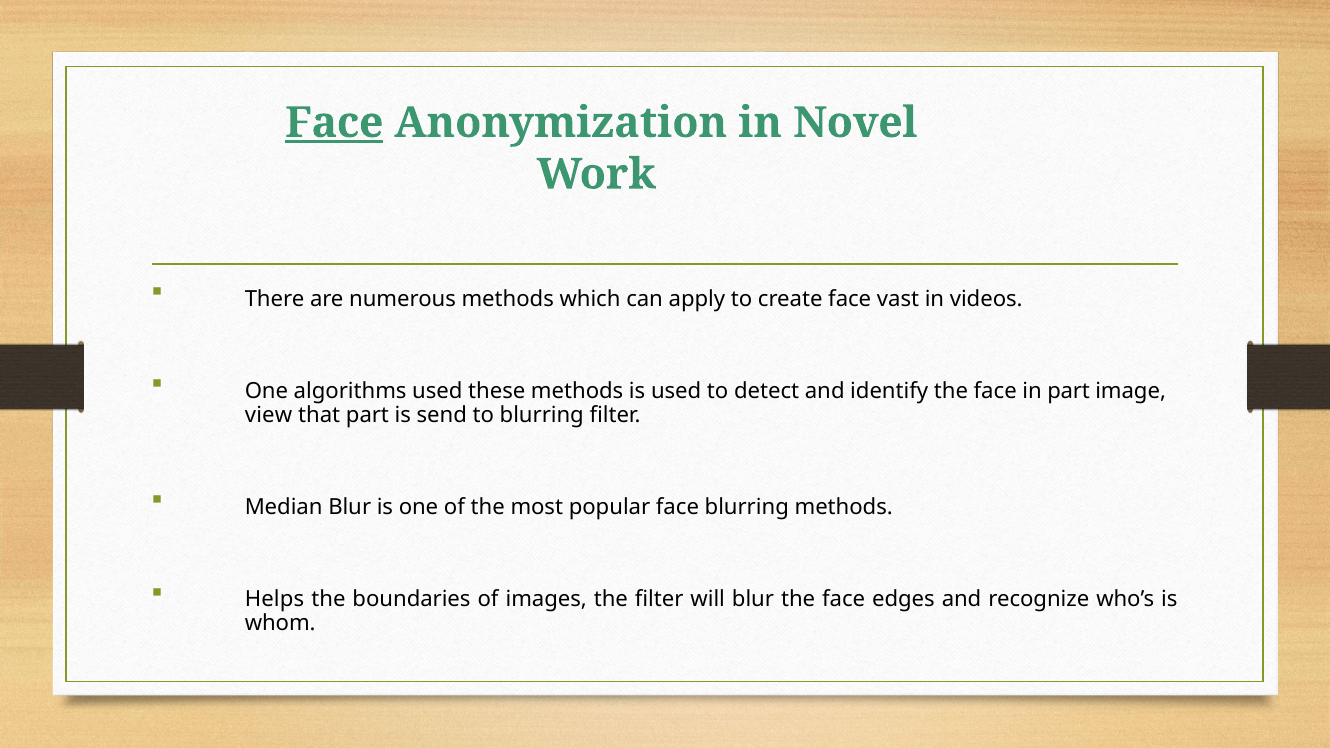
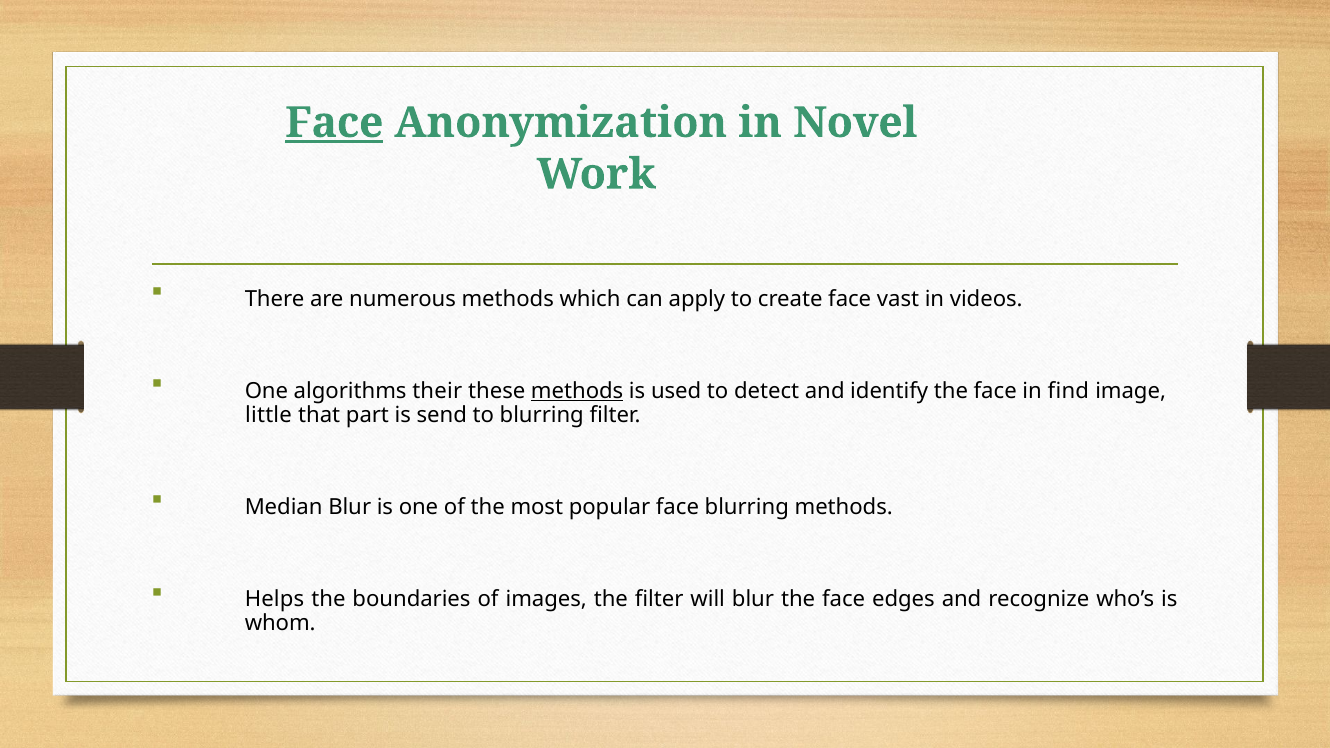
algorithms used: used -> their
methods at (577, 391) underline: none -> present
in part: part -> find
view: view -> little
